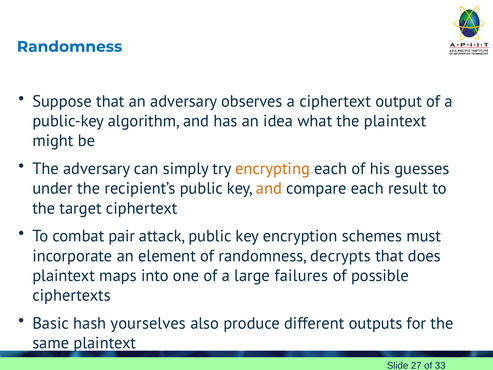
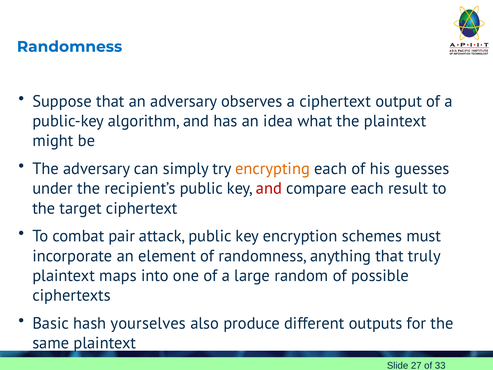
and at (269, 188) colour: orange -> red
decrypts: decrypts -> anything
does: does -> truly
failures: failures -> random
